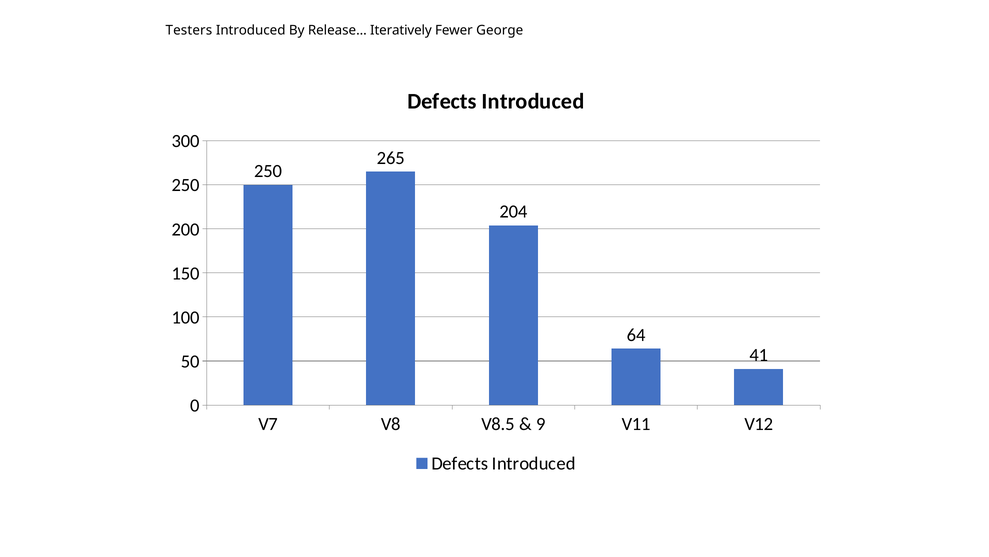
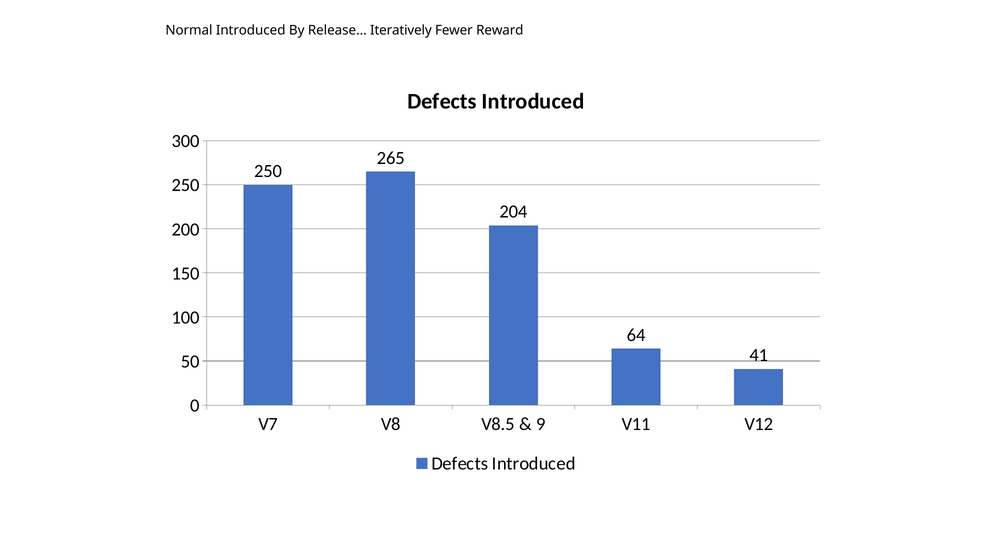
Testers: Testers -> Normal
George: George -> Reward
